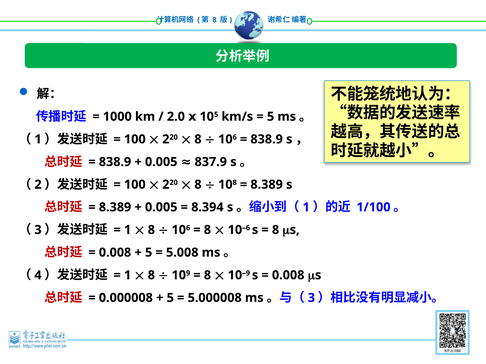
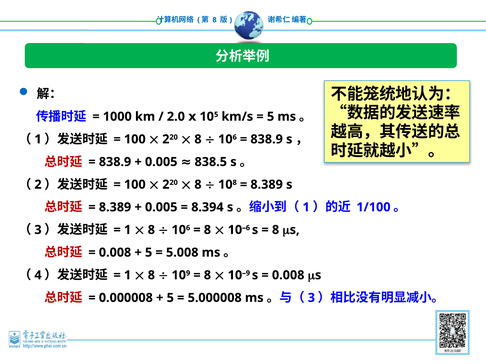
837.9: 837.9 -> 838.5
